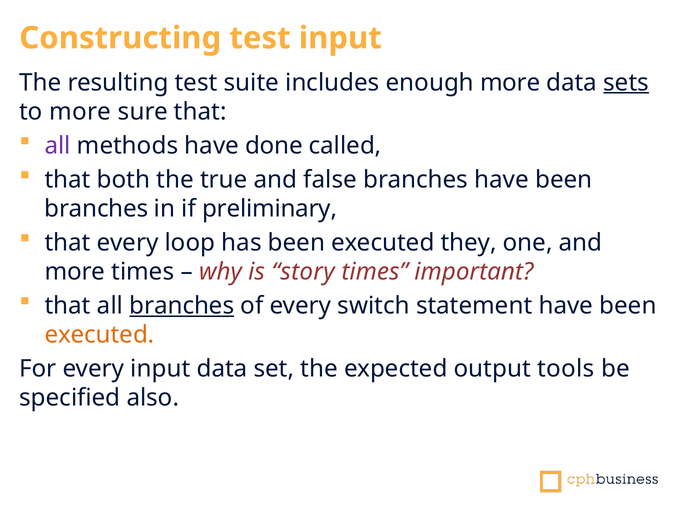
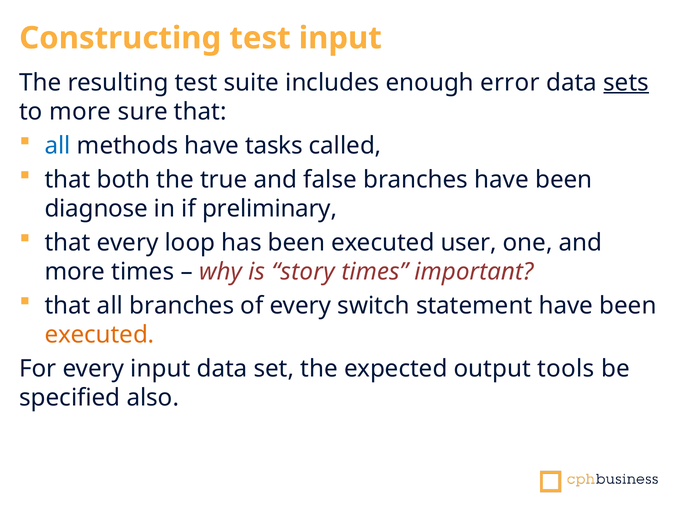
enough more: more -> error
all at (58, 146) colour: purple -> blue
done: done -> tasks
branches at (96, 209): branches -> diagnose
they: they -> user
branches at (182, 306) underline: present -> none
